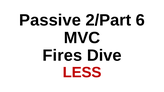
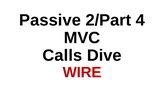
6: 6 -> 4
Fires: Fires -> Calls
LESS: LESS -> WIRE
